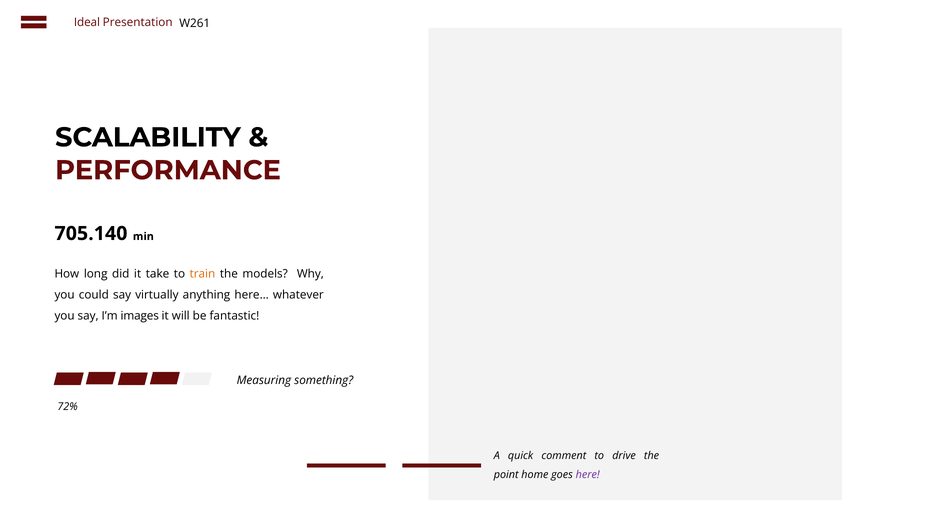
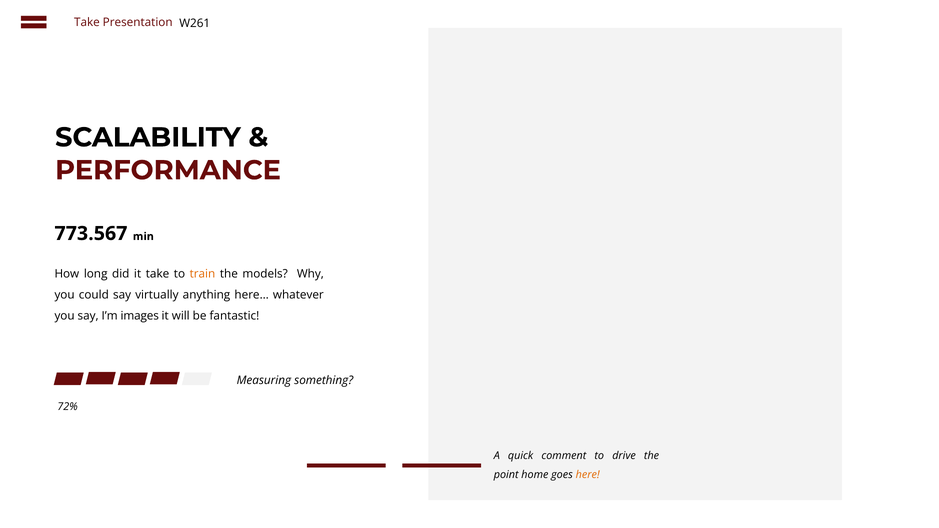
Ideal at (87, 23): Ideal -> Take
705.140: 705.140 -> 773.567
here colour: purple -> orange
